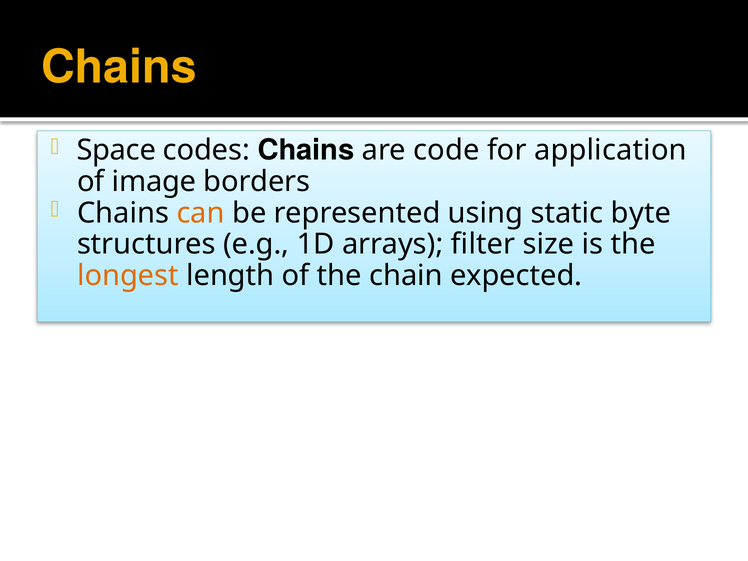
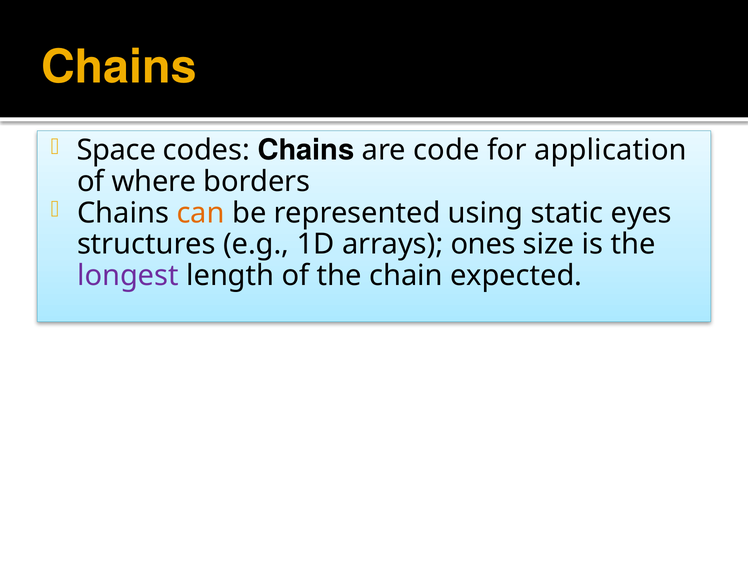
image: image -> where
byte: byte -> eyes
filter: filter -> ones
longest colour: orange -> purple
